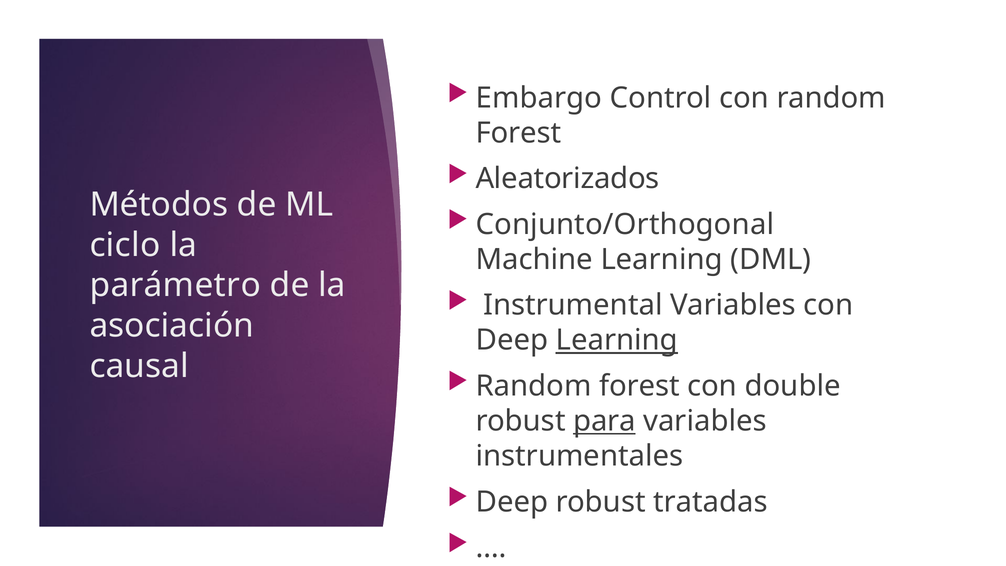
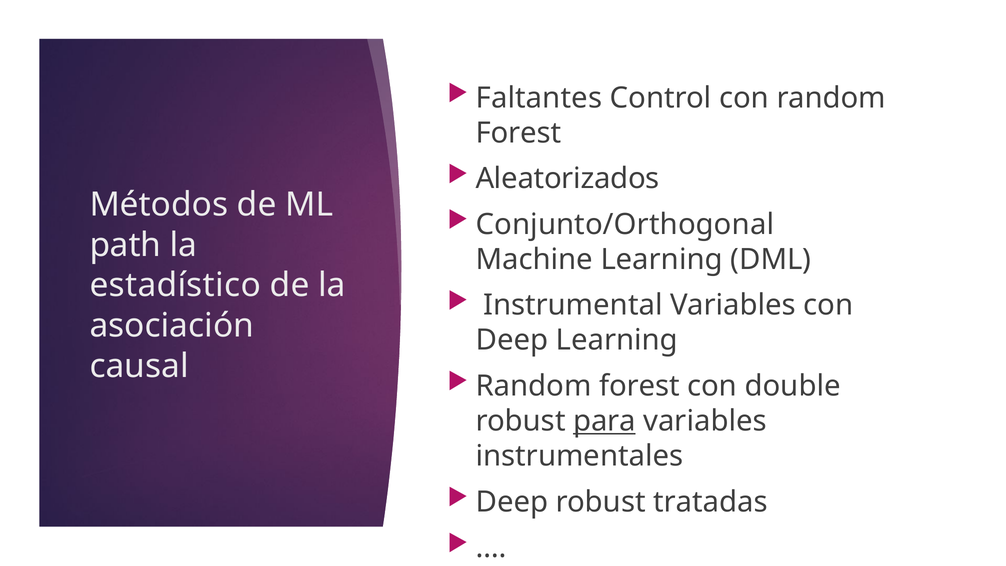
Embargo: Embargo -> Faltantes
ciclo: ciclo -> path
parámetro: parámetro -> estadístico
Learning at (617, 340) underline: present -> none
